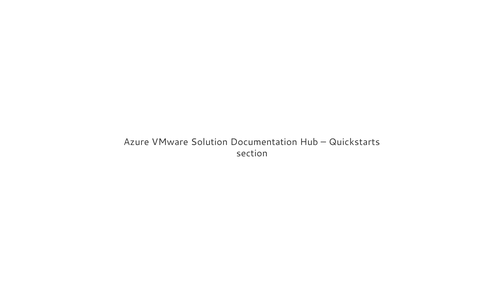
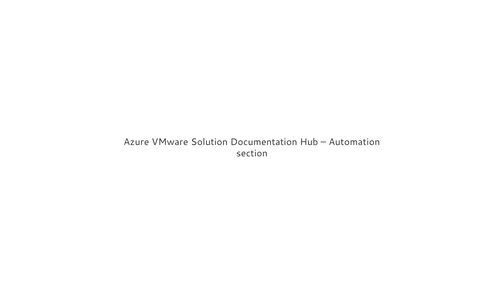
Quickstarts: Quickstarts -> Automation
